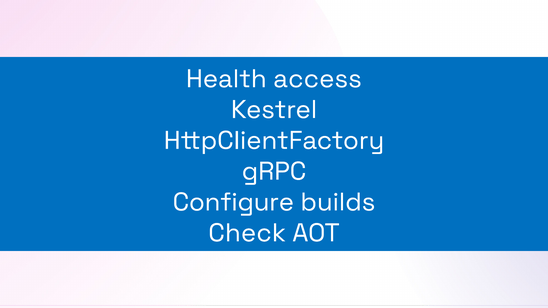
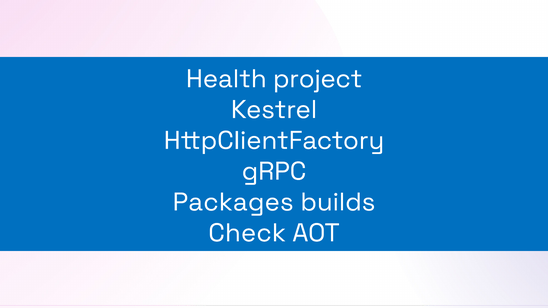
access: access -> project
Configure: Configure -> Packages
